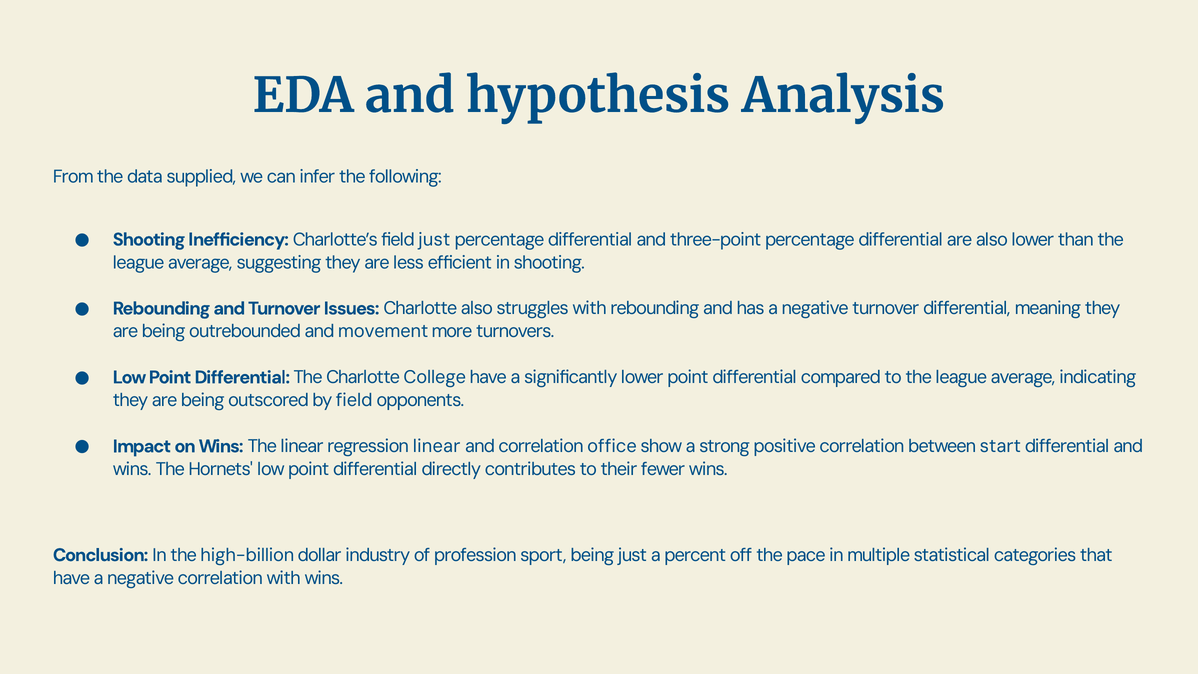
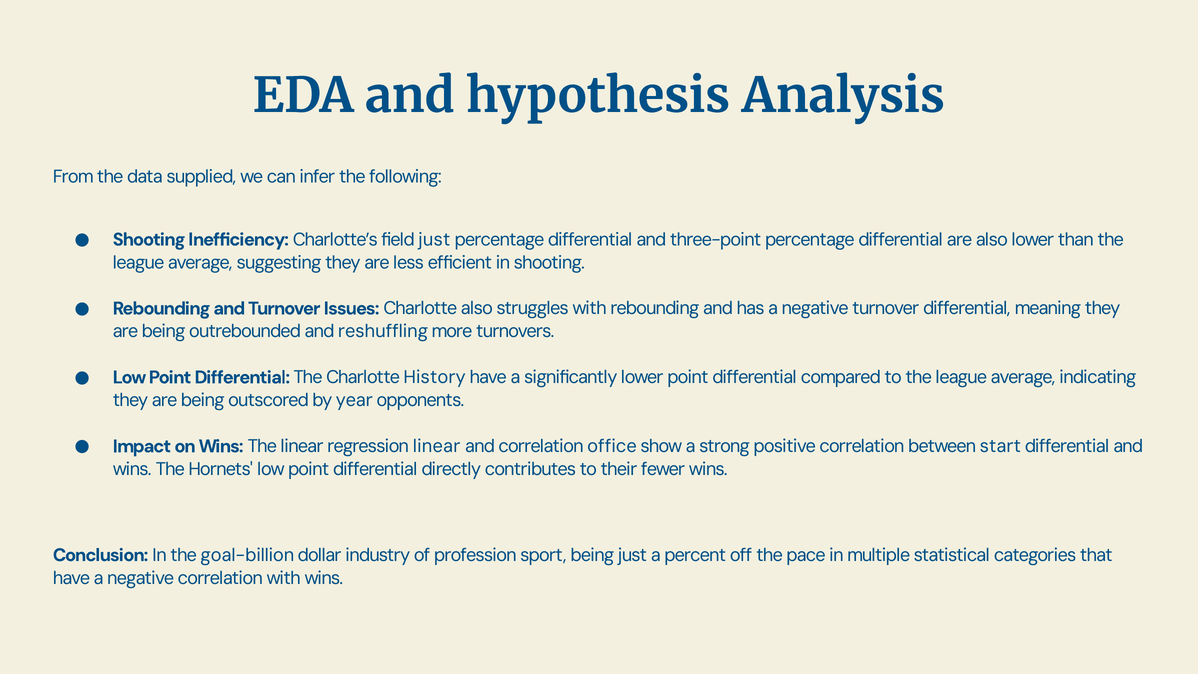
movement: movement -> reshuffling
College: College -> History
by field: field -> year
high-billion: high-billion -> goal-billion
